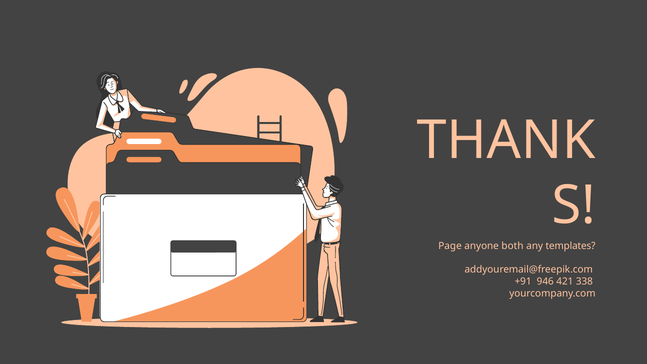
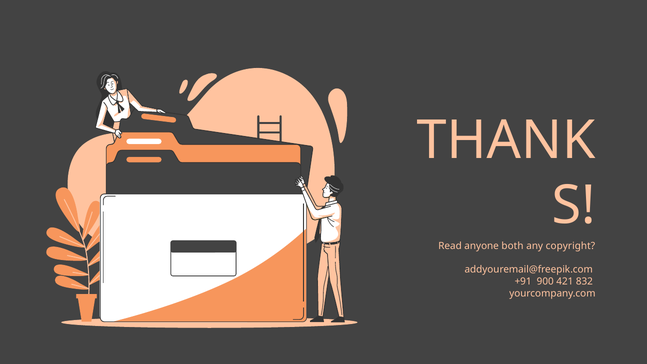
Page: Page -> Read
templates: templates -> copyright
946: 946 -> 900
338: 338 -> 832
